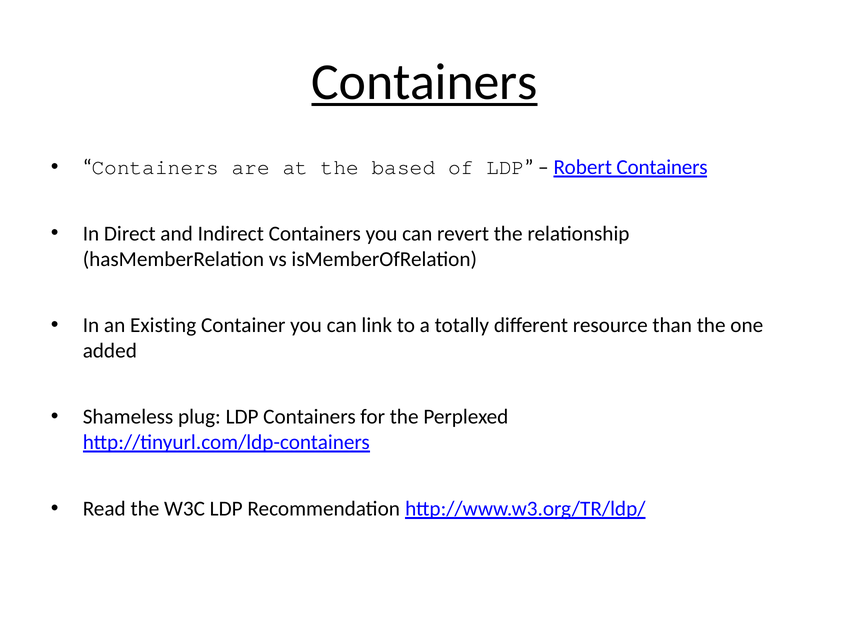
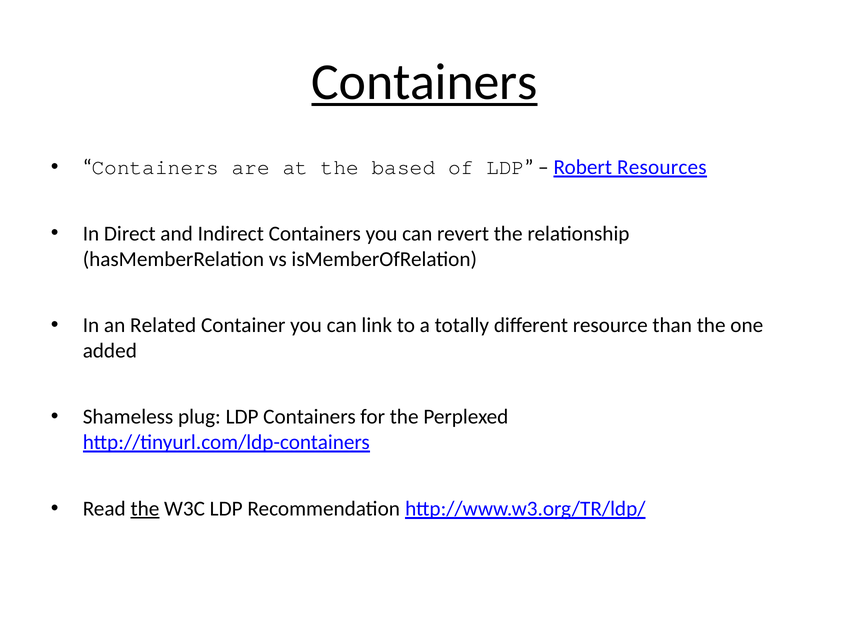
Robert Containers: Containers -> Resources
Existing: Existing -> Related
the at (145, 509) underline: none -> present
